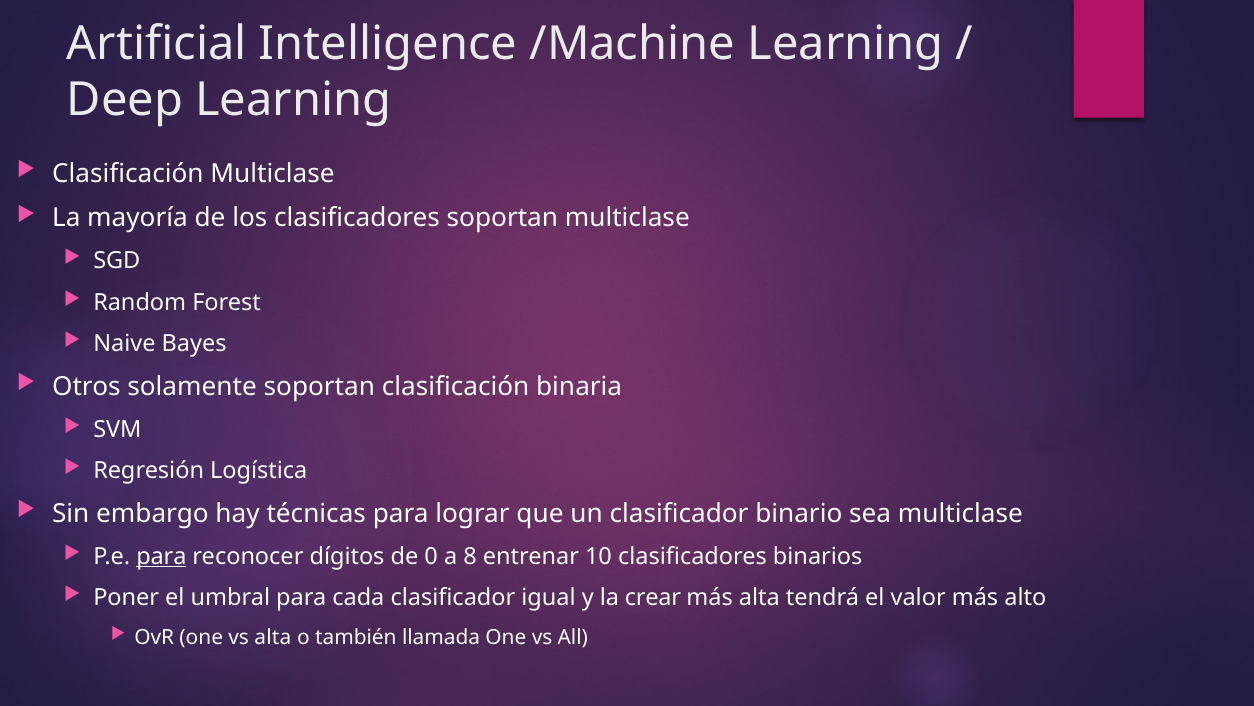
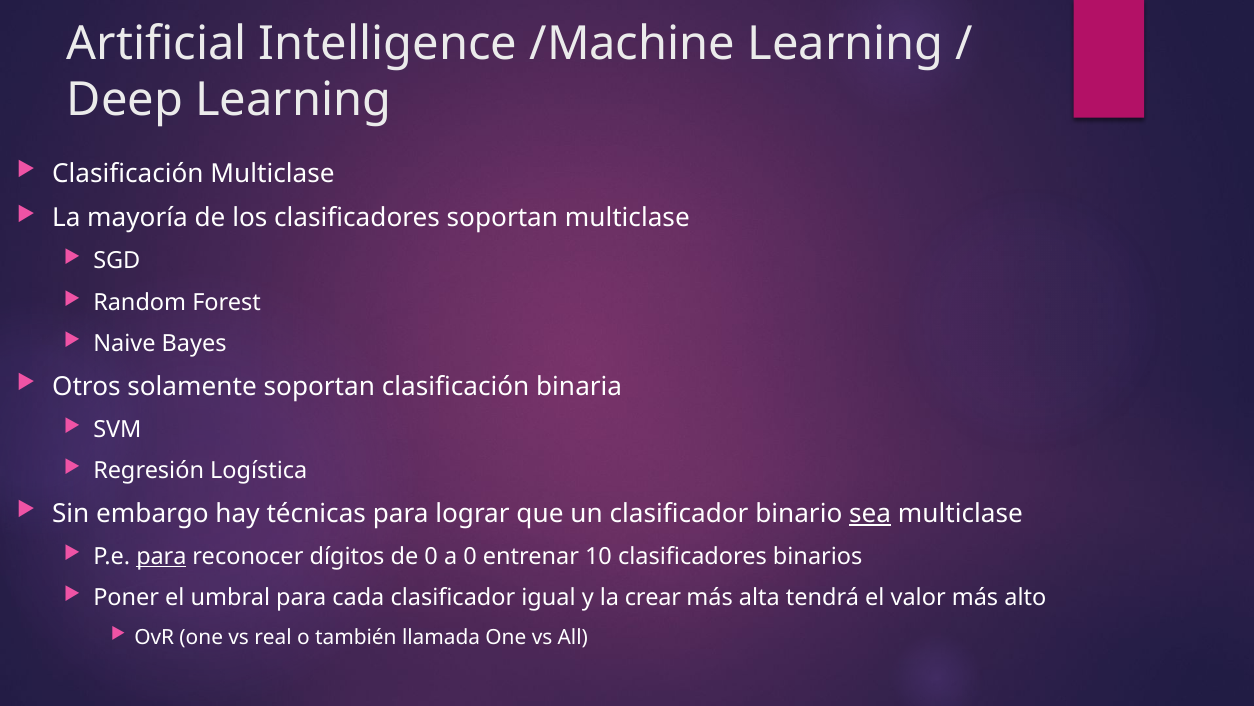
sea underline: none -> present
a 8: 8 -> 0
vs alta: alta -> real
